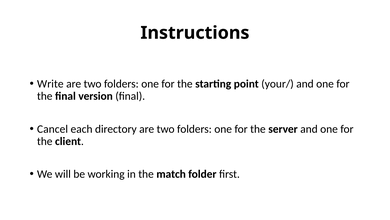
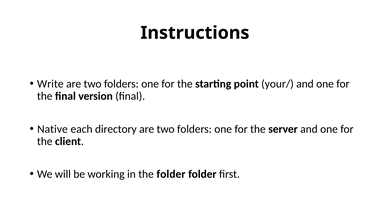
Cancel: Cancel -> Native
the match: match -> folder
